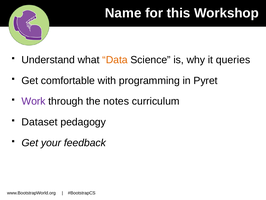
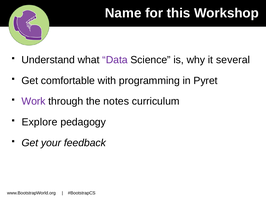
Data colour: orange -> purple
queries: queries -> several
Dataset: Dataset -> Explore
